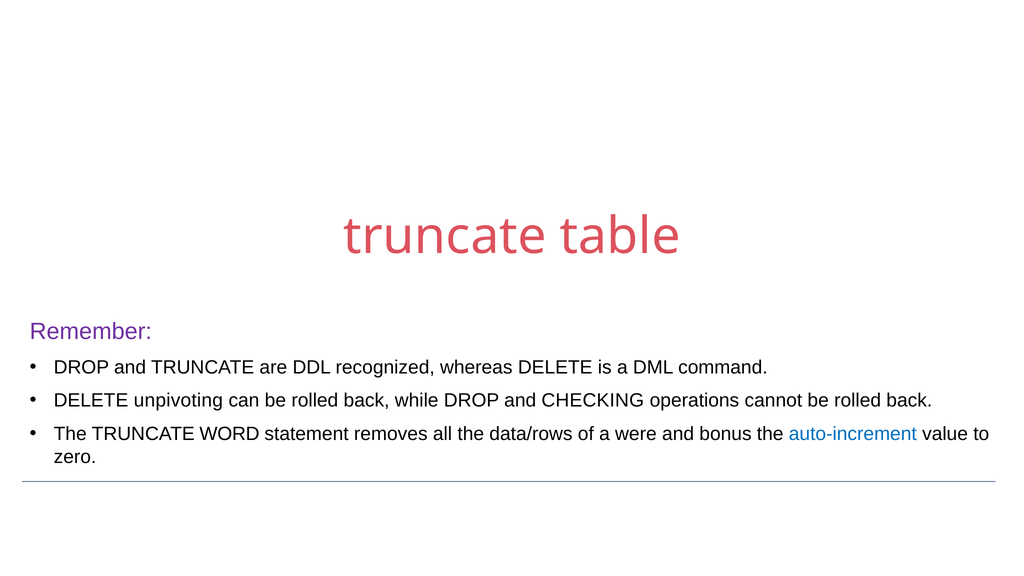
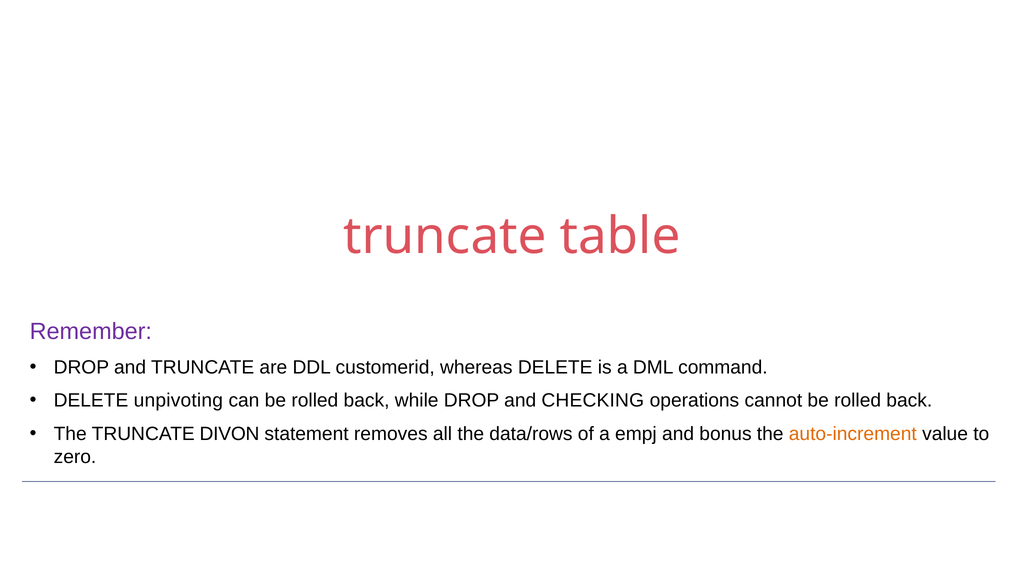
recognized: recognized -> customerid
WORD: WORD -> DIVON
were: were -> empj
auto-increment colour: blue -> orange
